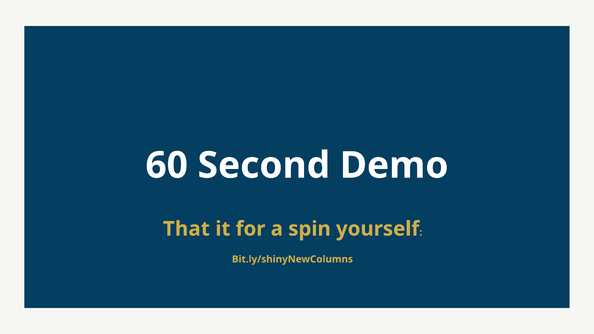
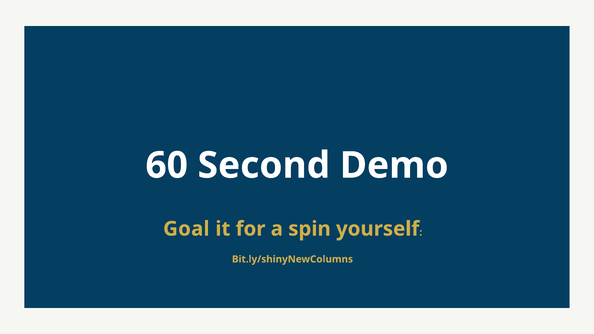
That: That -> Goal
